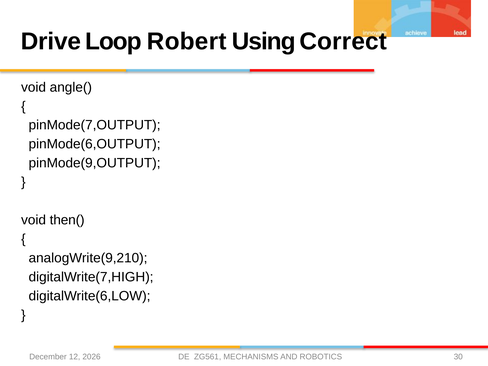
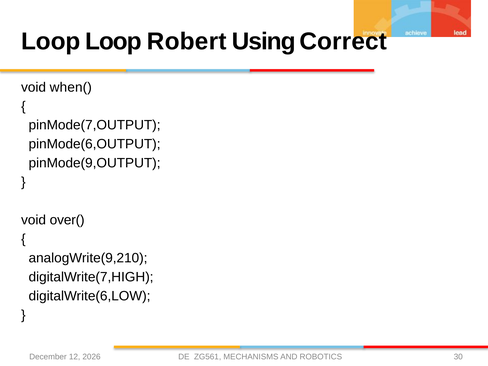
Drive at (51, 42): Drive -> Loop
angle(: angle( -> when(
then(: then( -> over(
